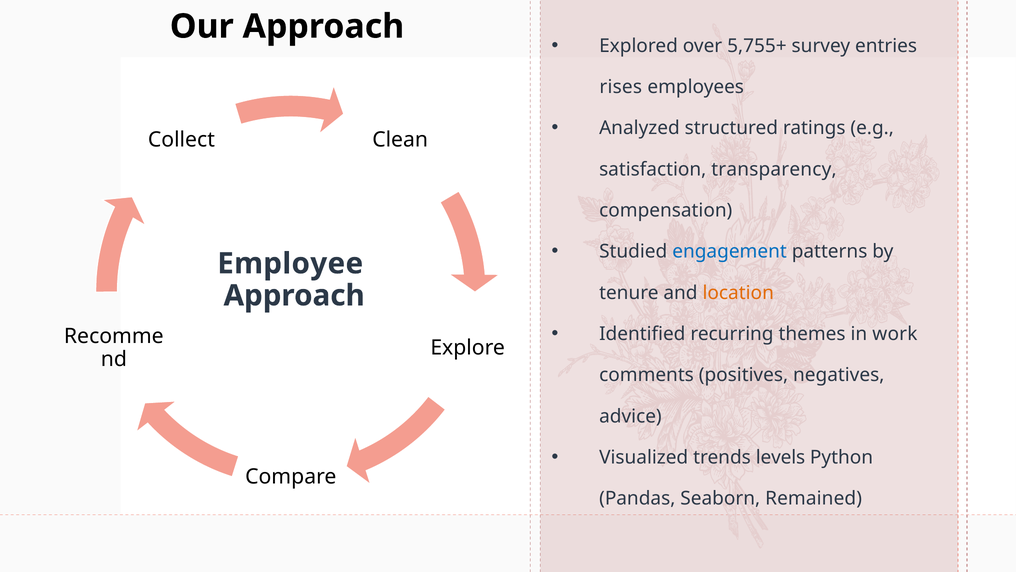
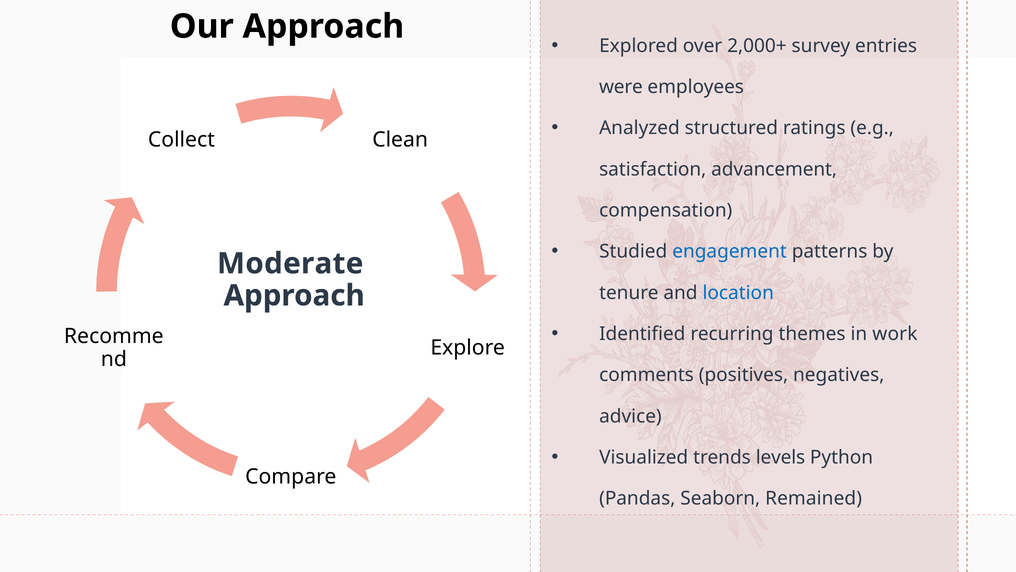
5,755+: 5,755+ -> 2,000+
rises: rises -> were
transparency: transparency -> advancement
Employee: Employee -> Moderate
location colour: orange -> blue
